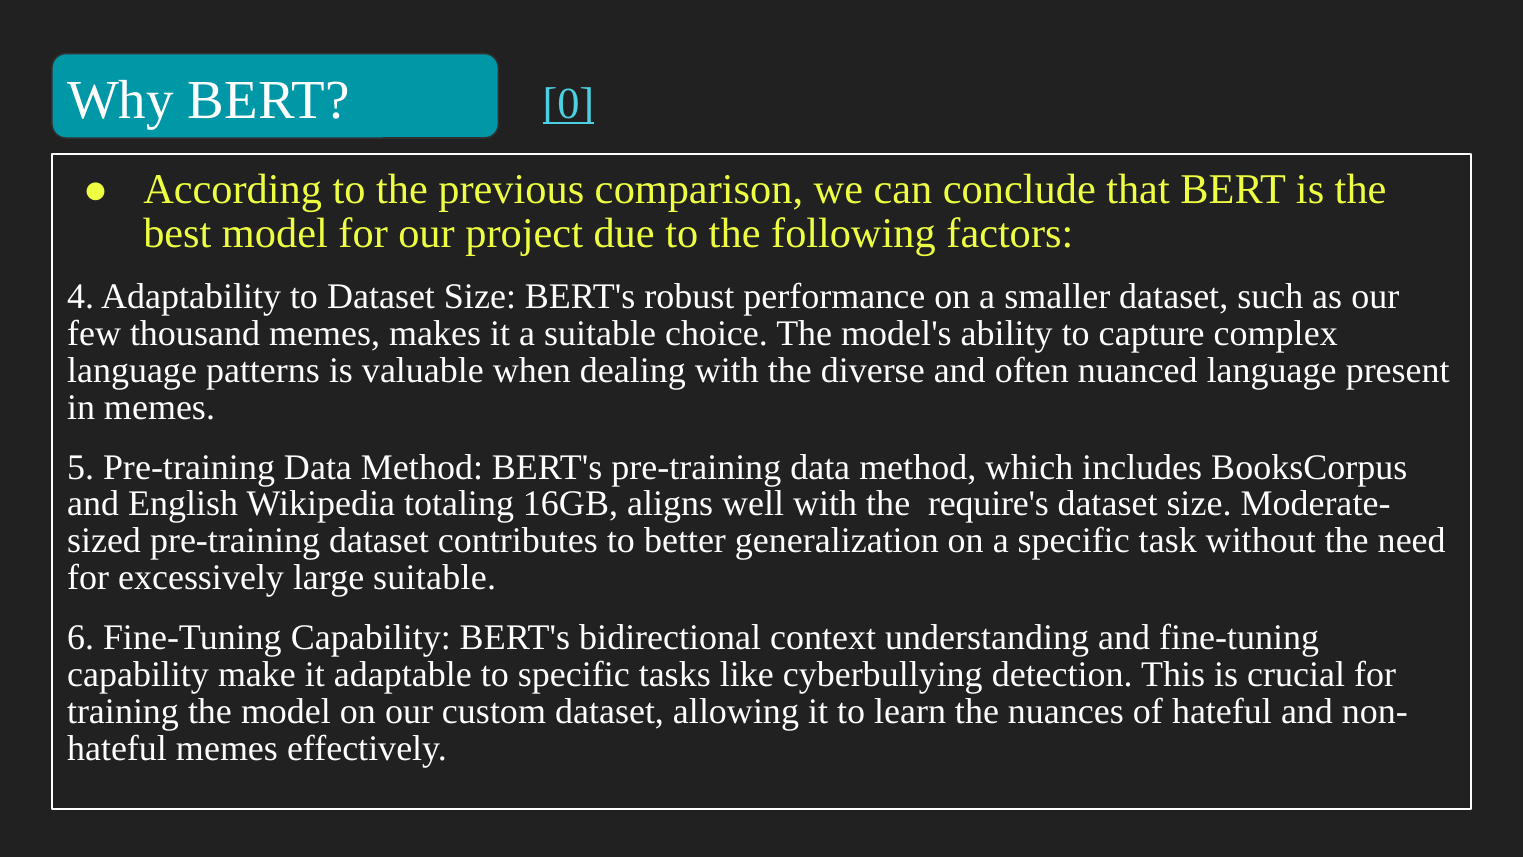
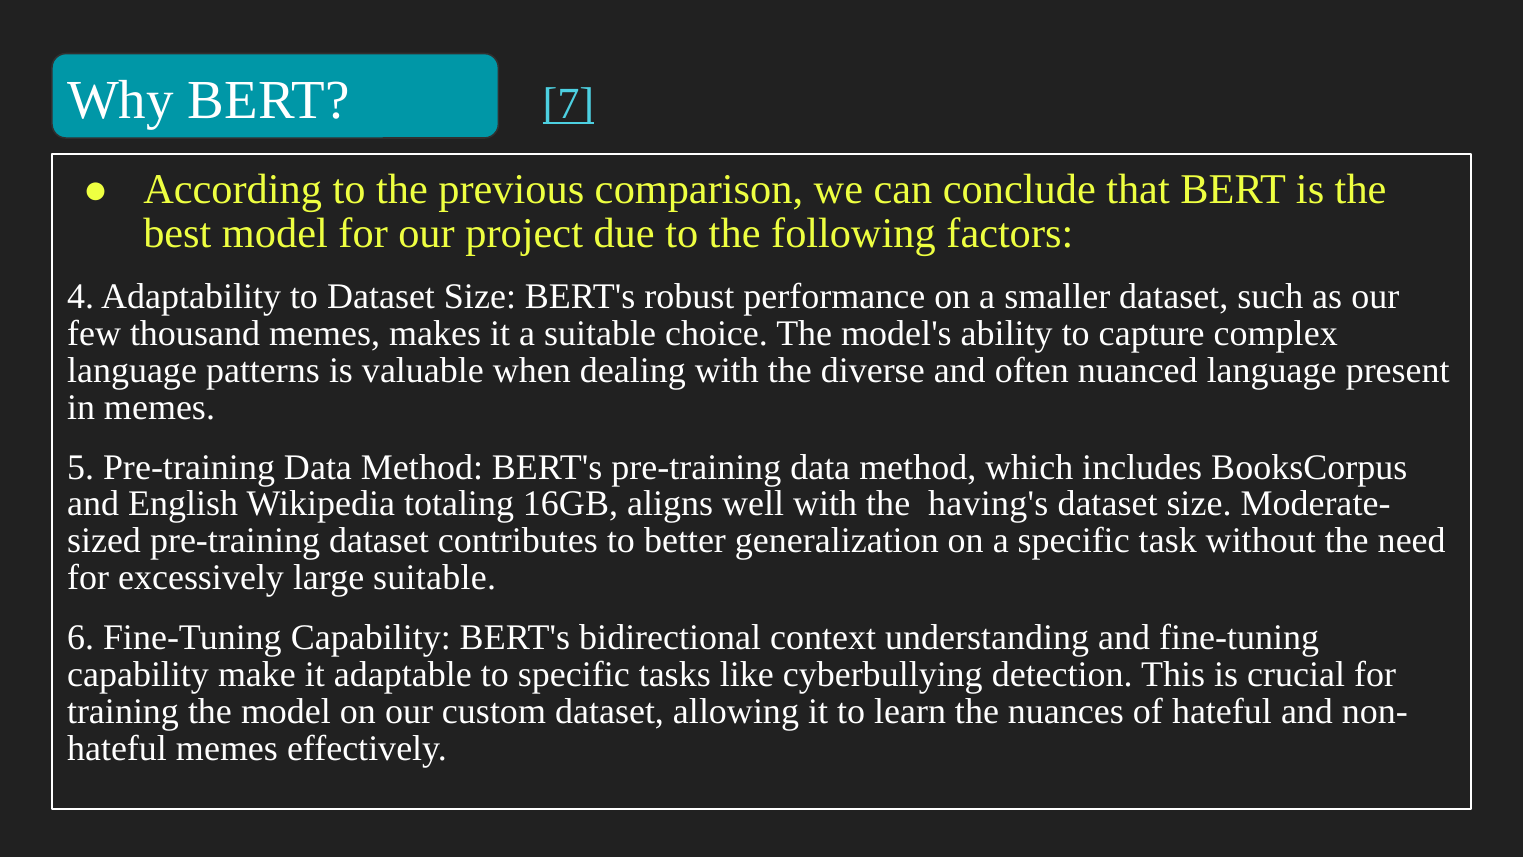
0: 0 -> 7
require's: require's -> having's
